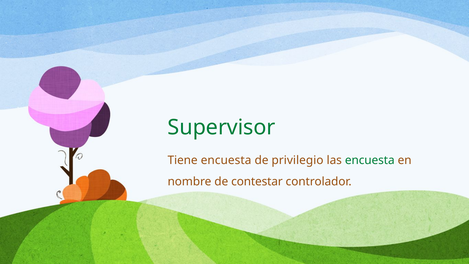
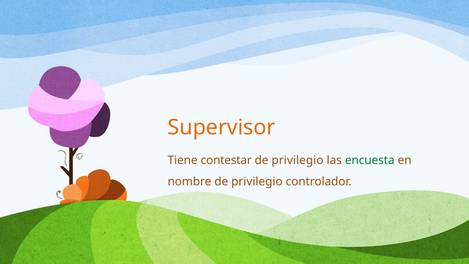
Supervisor colour: green -> orange
Tiene encuesta: encuesta -> contestar
nombre de contestar: contestar -> privilegio
